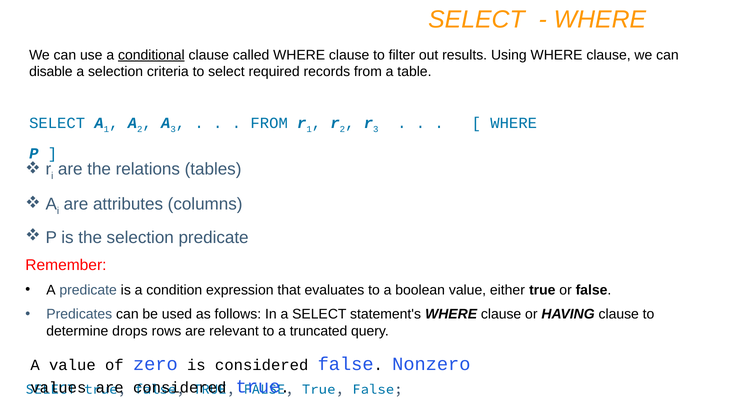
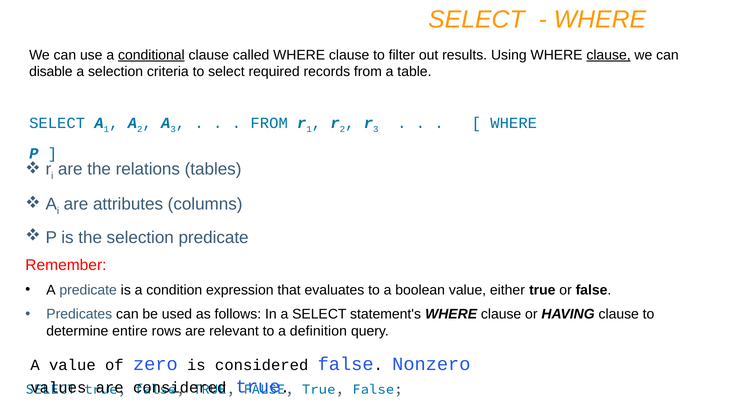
clause at (609, 55) underline: none -> present
drops: drops -> entire
truncated: truncated -> definition
